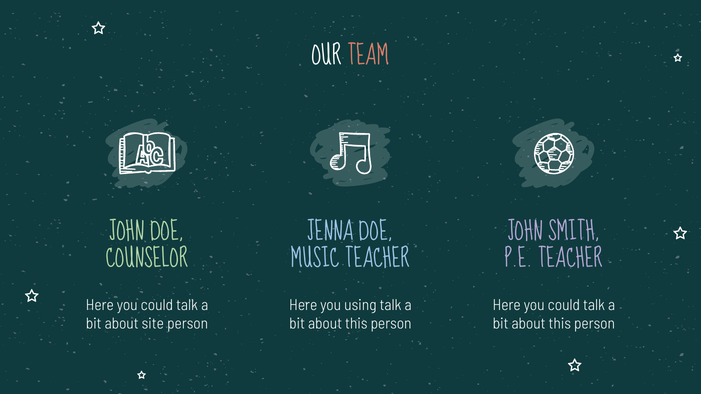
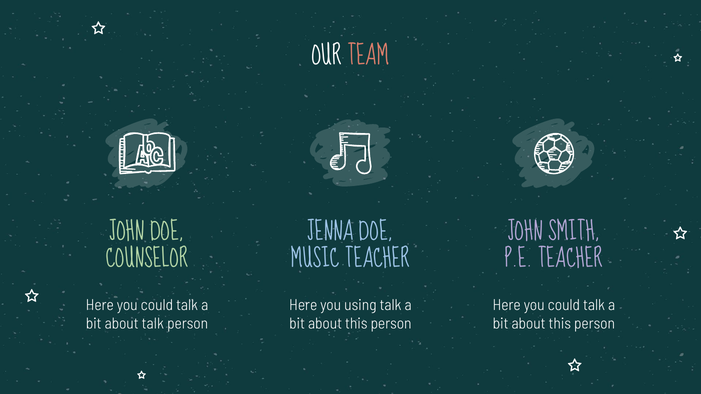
about site: site -> talk
